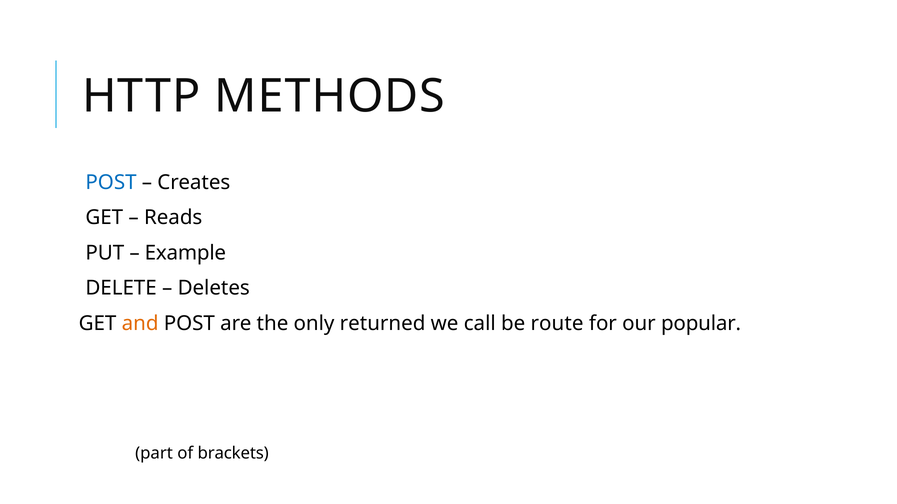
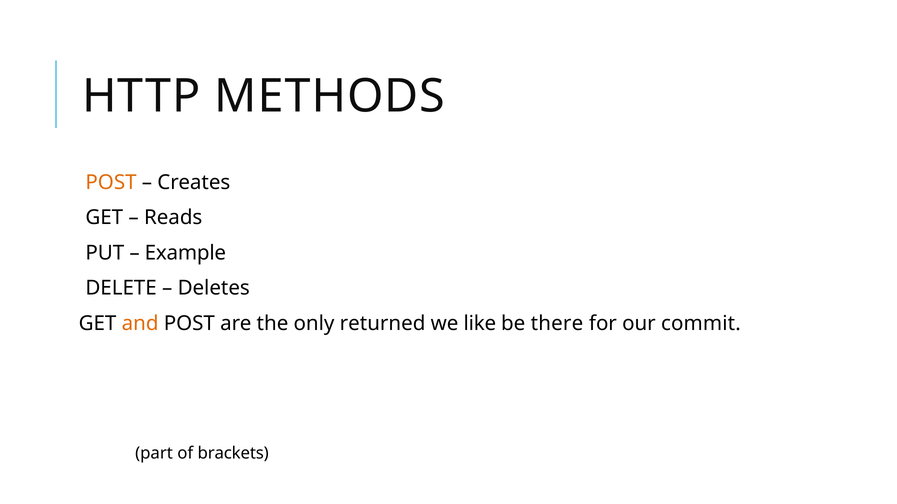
POST at (111, 183) colour: blue -> orange
call: call -> like
route: route -> there
popular: popular -> commit
